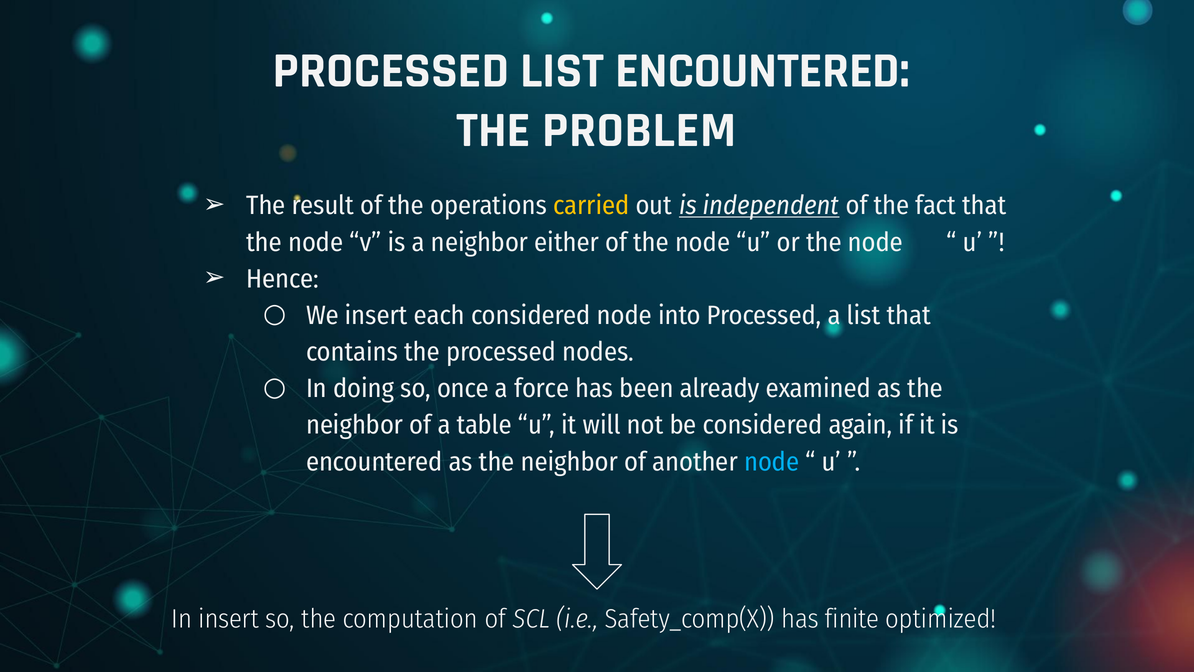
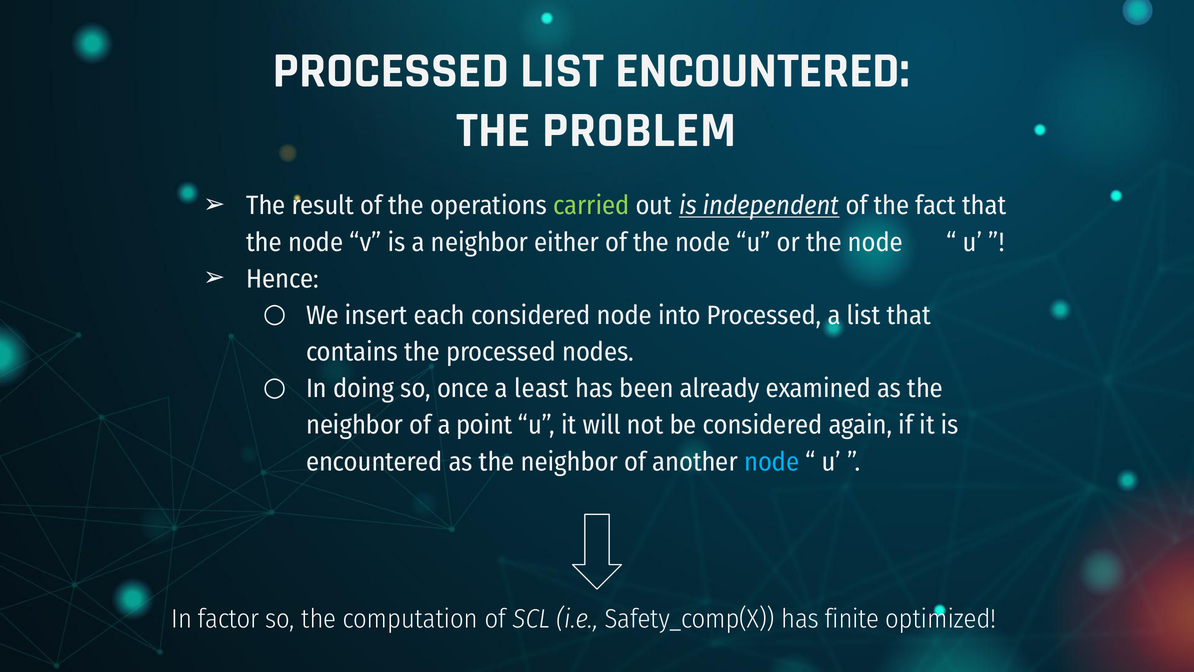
carried colour: yellow -> light green
force: force -> least
table: table -> point
In insert: insert -> factor
